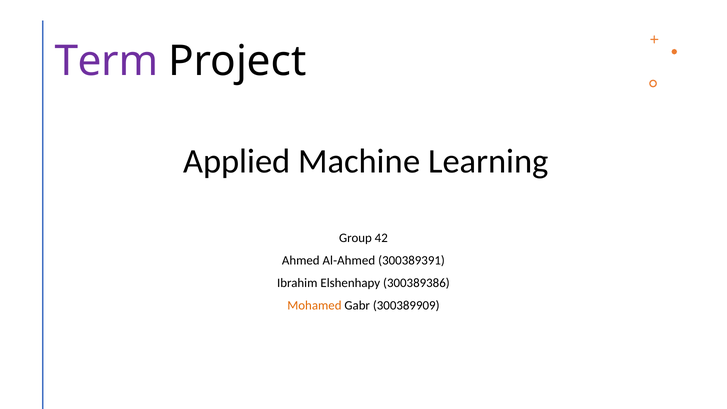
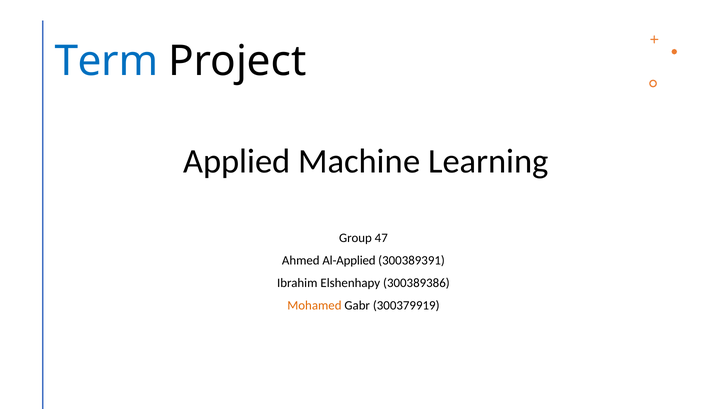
Term colour: purple -> blue
42: 42 -> 47
Al-Ahmed: Al-Ahmed -> Al-Applied
300389909: 300389909 -> 300379919
